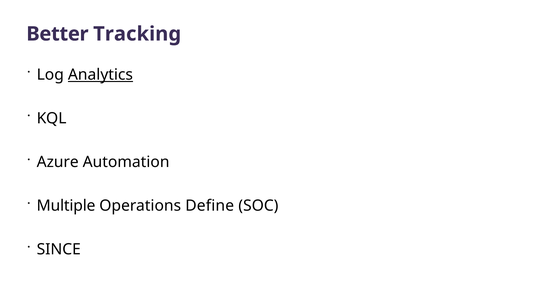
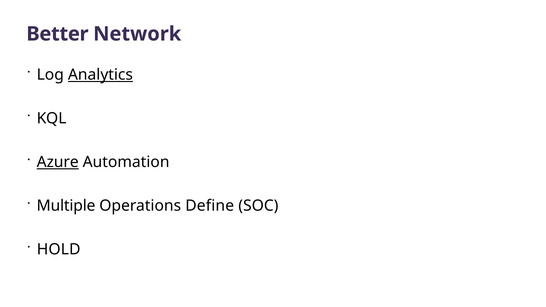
Tracking: Tracking -> Network
Azure underline: none -> present
SINCE: SINCE -> HOLD
